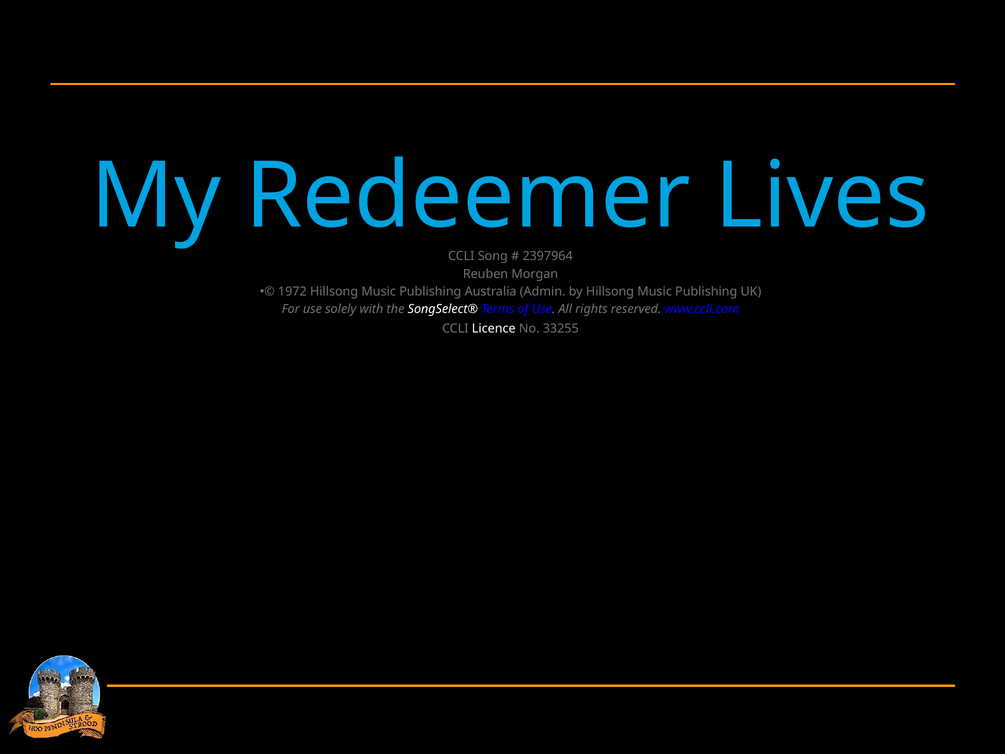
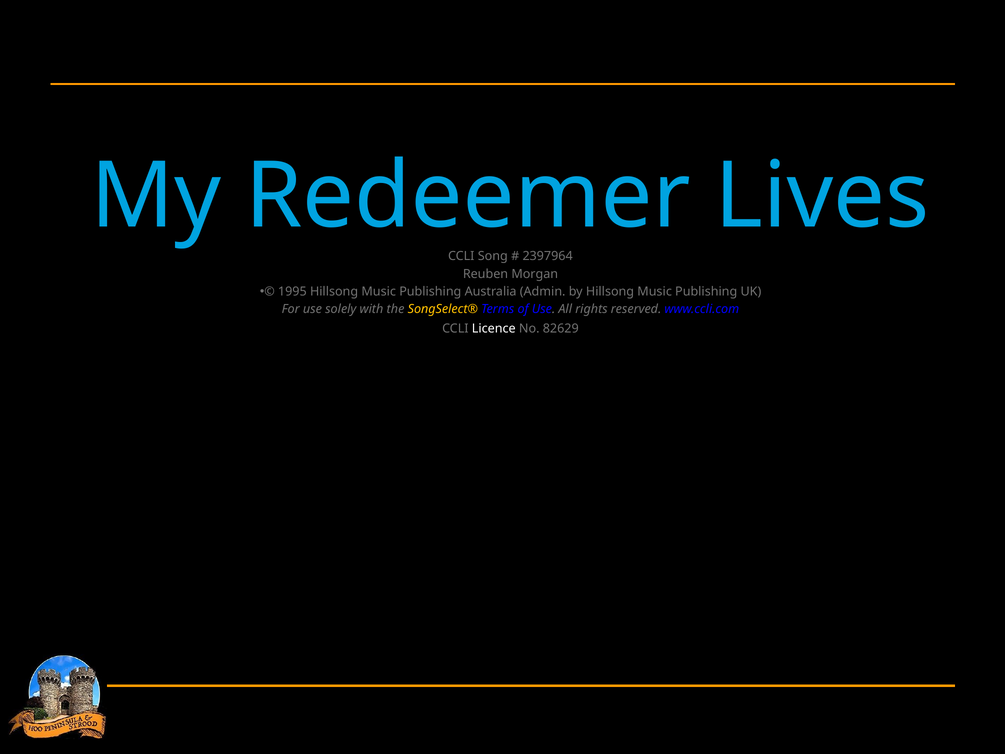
1972: 1972 -> 1995
SongSelect® colour: white -> yellow
33255: 33255 -> 82629
